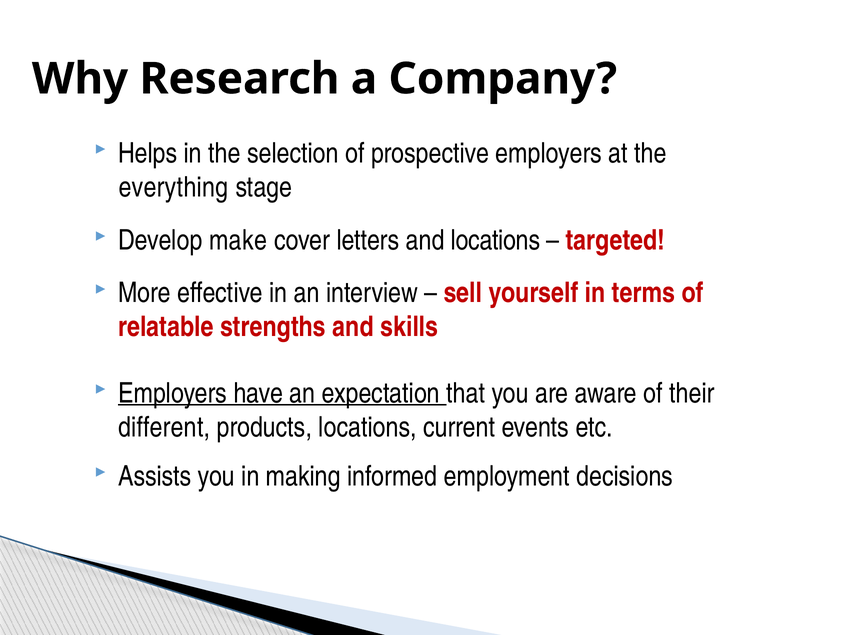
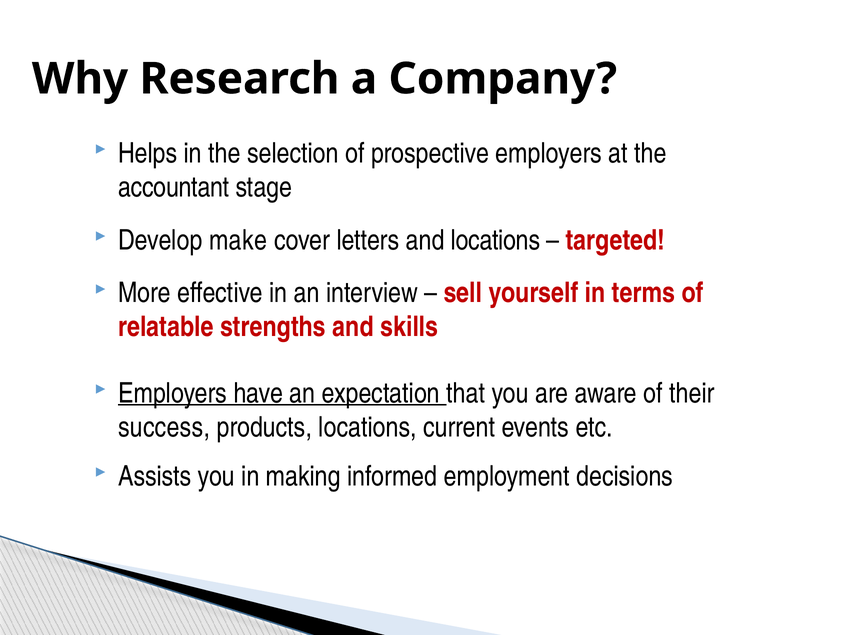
everything: everything -> accountant
different: different -> success
